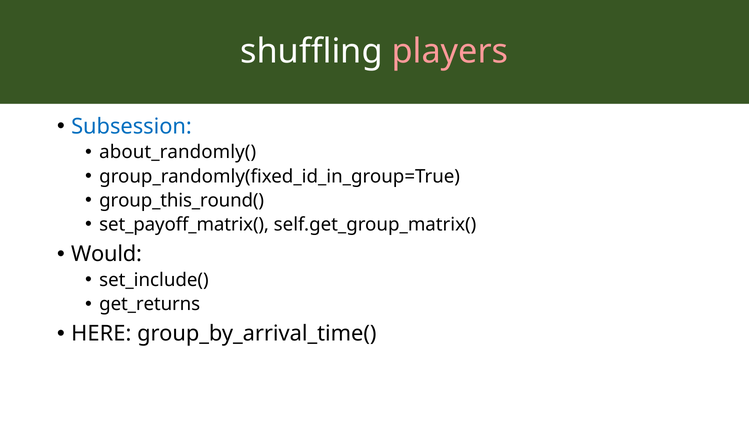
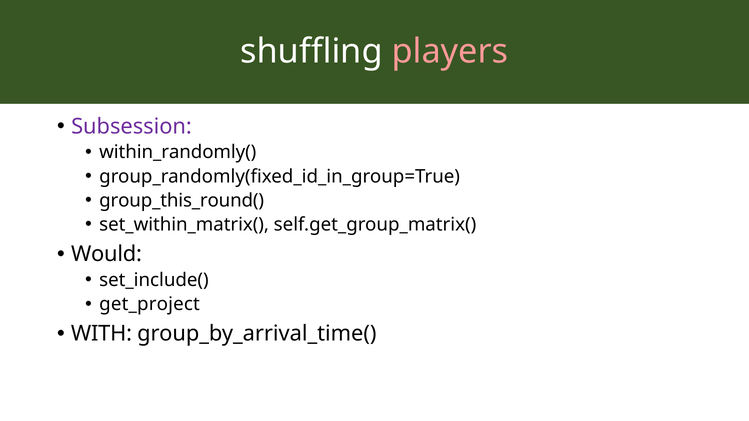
Subsession colour: blue -> purple
about_randomly(: about_randomly( -> within_randomly(
set_payoff_matrix(: set_payoff_matrix( -> set_within_matrix(
get_returns: get_returns -> get_project
HERE: HERE -> WITH
